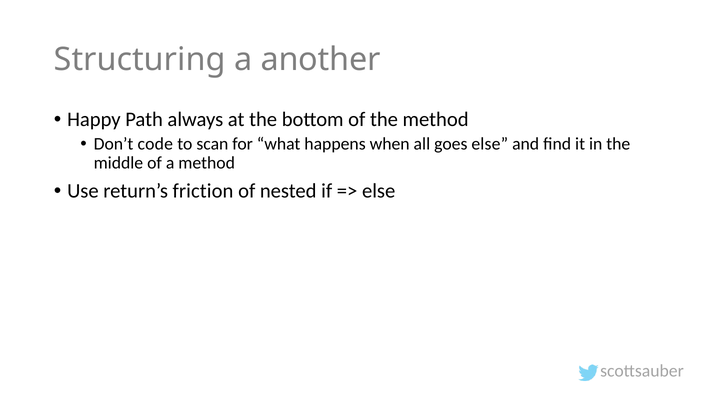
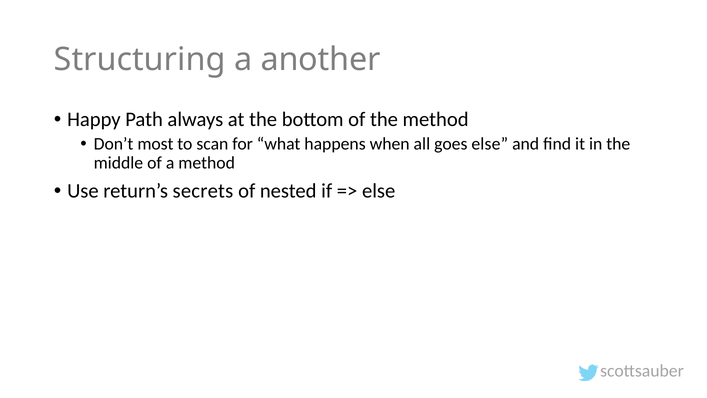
code: code -> most
friction: friction -> secrets
